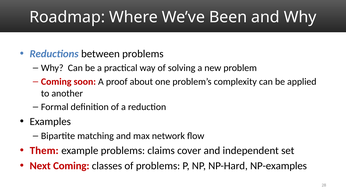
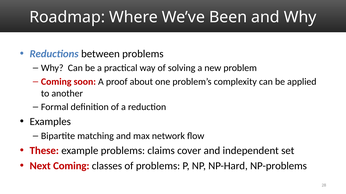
Them: Them -> These
NP-examples: NP-examples -> NP-problems
